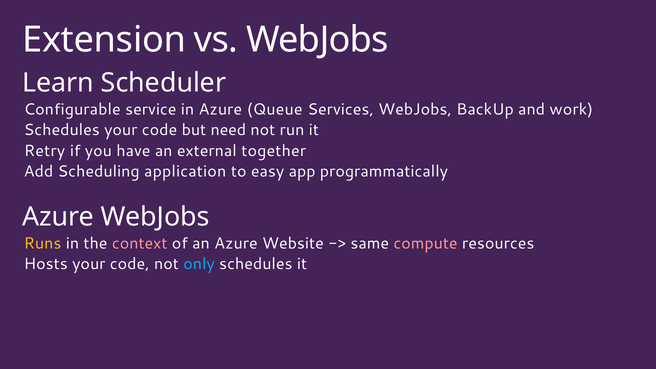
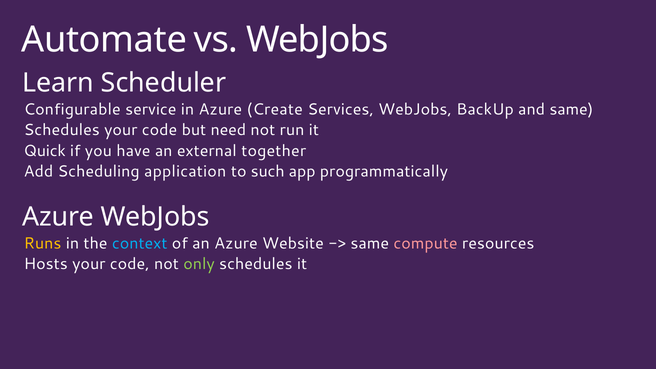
Extension: Extension -> Automate
Queue: Queue -> Create
and work: work -> same
Retry: Retry -> Quick
easy: easy -> such
context colour: pink -> light blue
only colour: light blue -> light green
